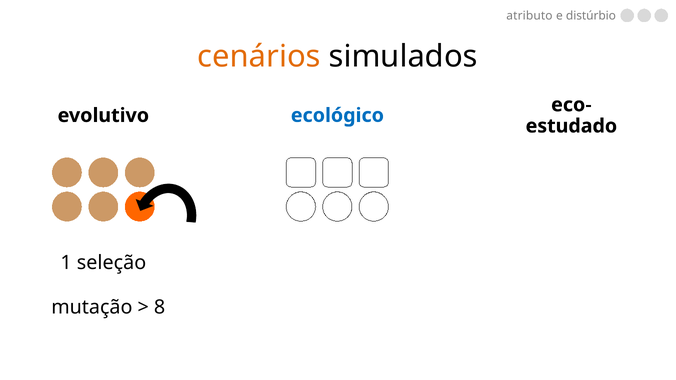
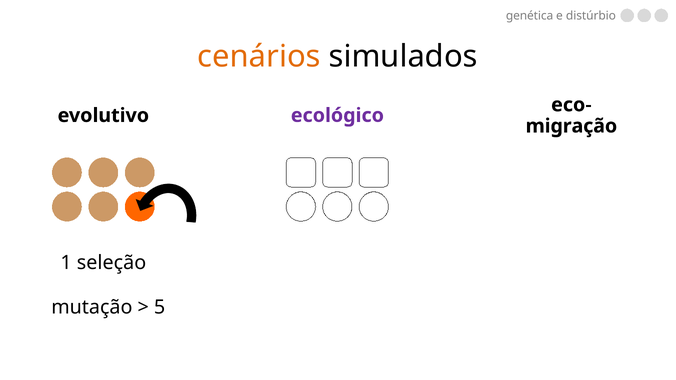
atributo: atributo -> genética
ecológico colour: blue -> purple
estudado: estudado -> migração
8: 8 -> 5
